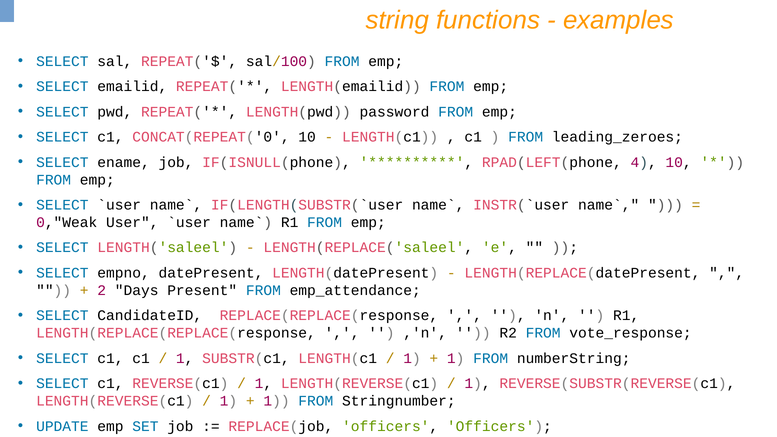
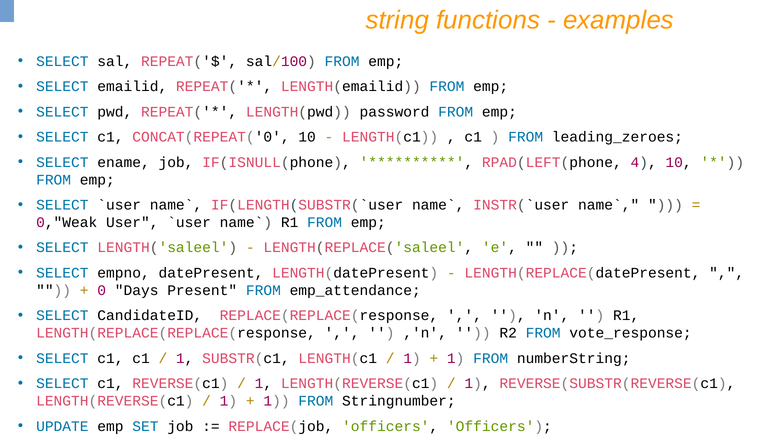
2: 2 -> 0
